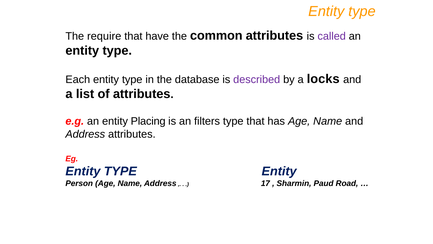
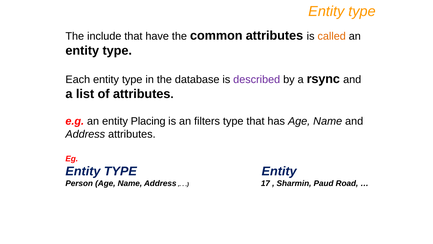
require: require -> include
called colour: purple -> orange
locks: locks -> rsync
